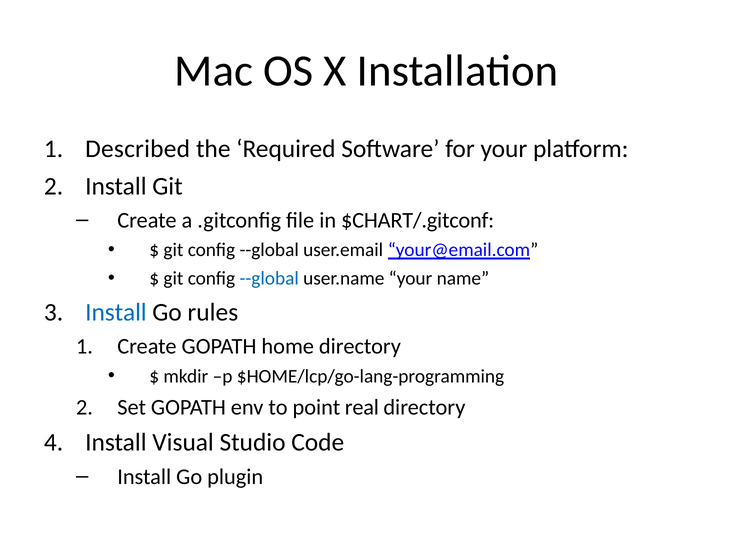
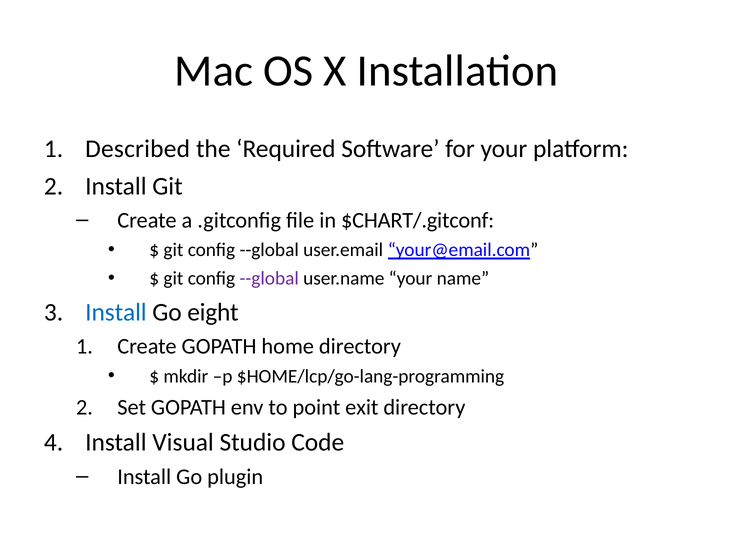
--global at (269, 278) colour: blue -> purple
rules: rules -> eight
real: real -> exit
